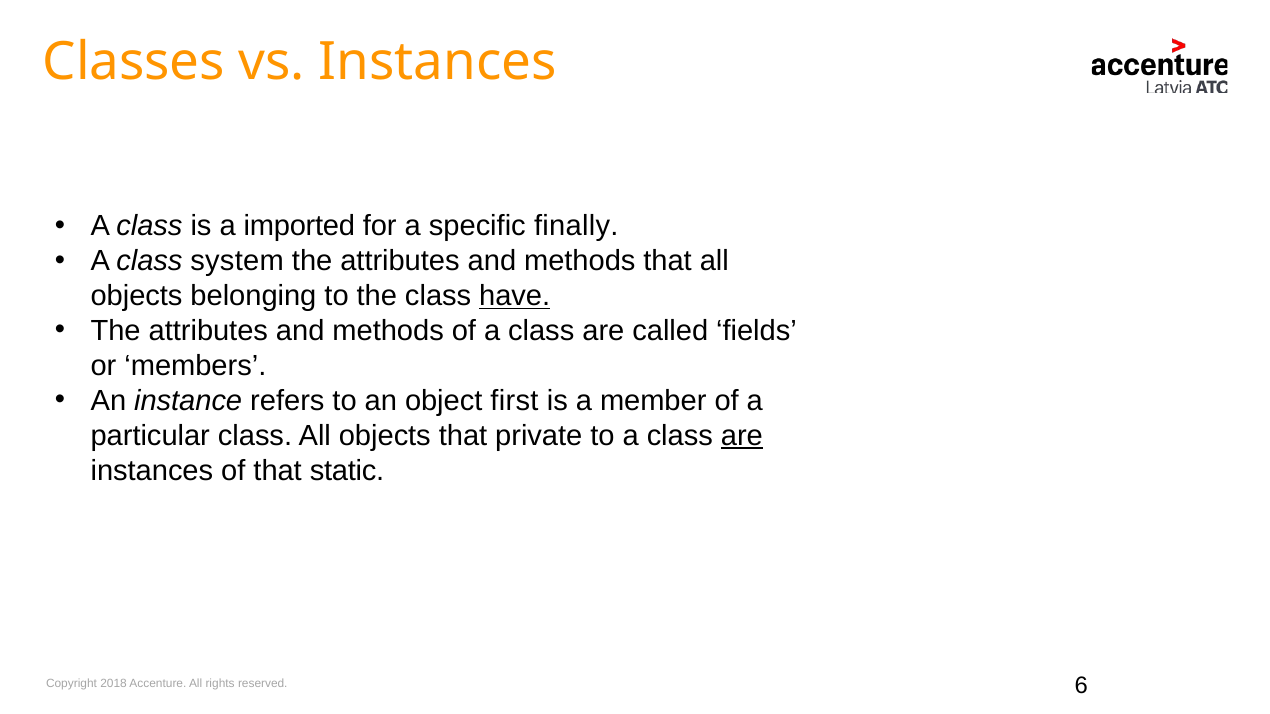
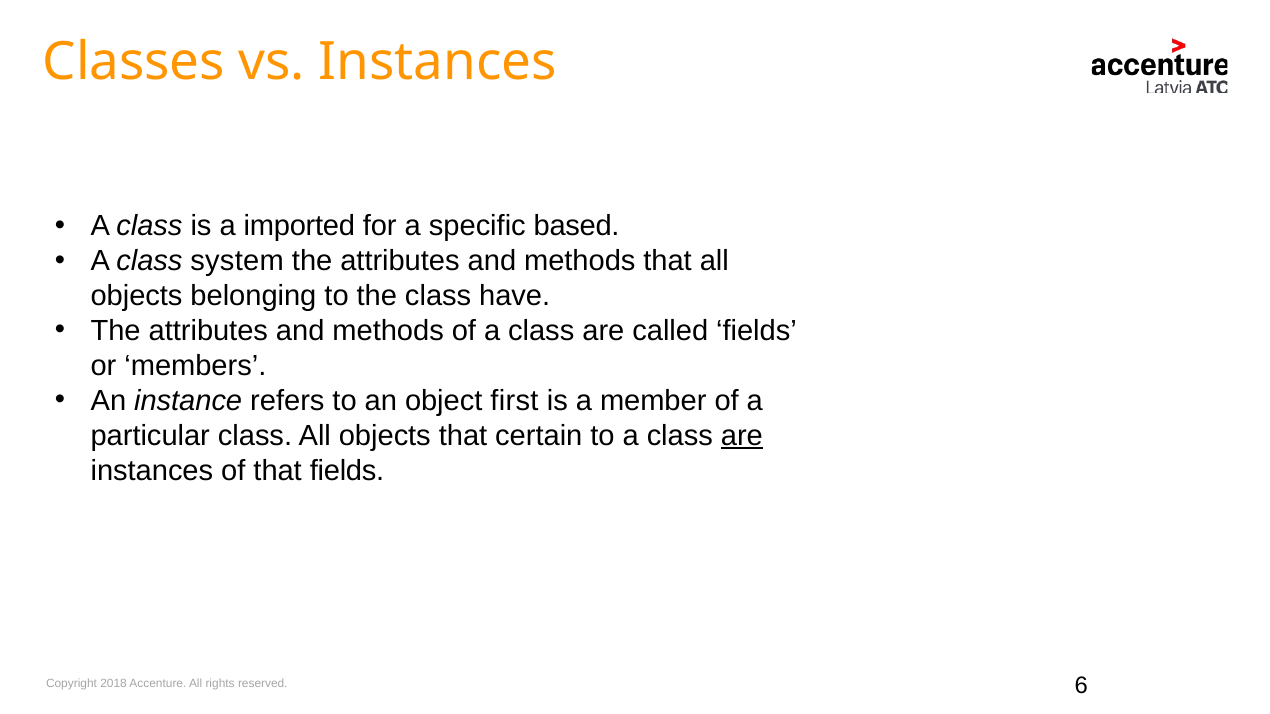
finally: finally -> based
have underline: present -> none
private: private -> certain
that static: static -> fields
